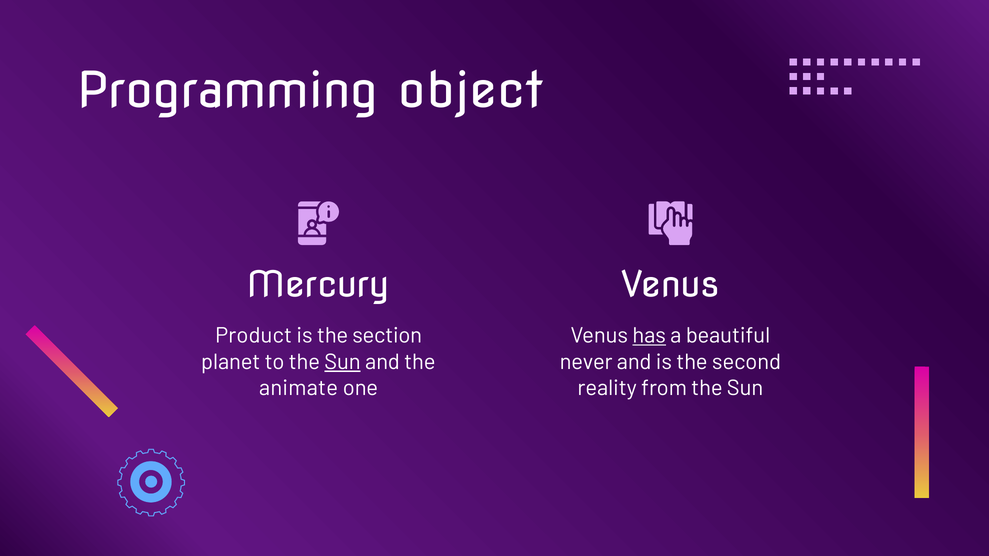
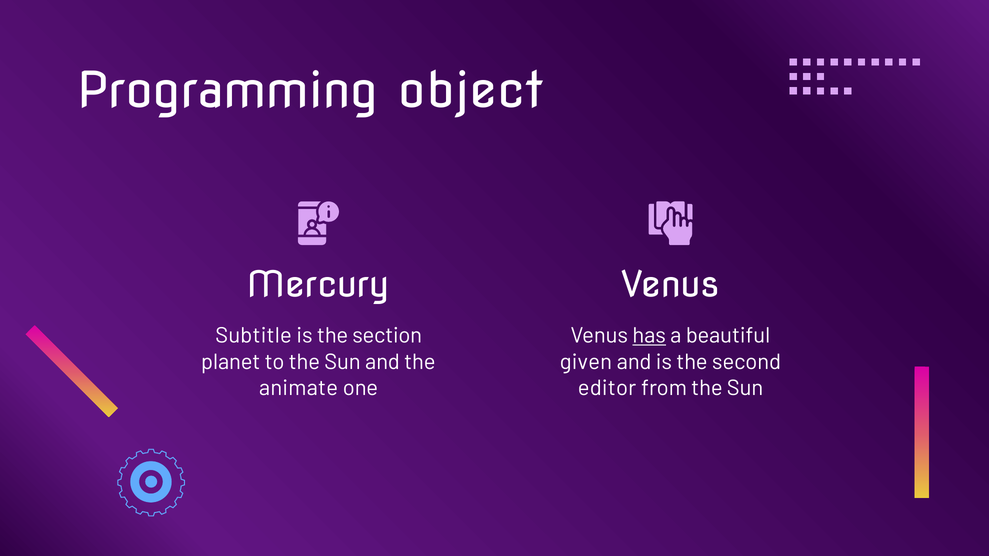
Product: Product -> Subtitle
Sun at (342, 362) underline: present -> none
never: never -> given
reality: reality -> editor
